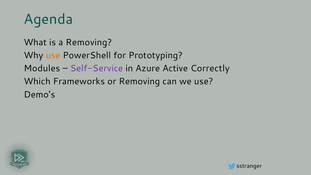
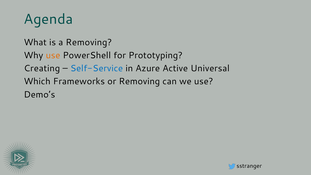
Modules: Modules -> Creating
Self-Service colour: purple -> blue
Correctly: Correctly -> Universal
